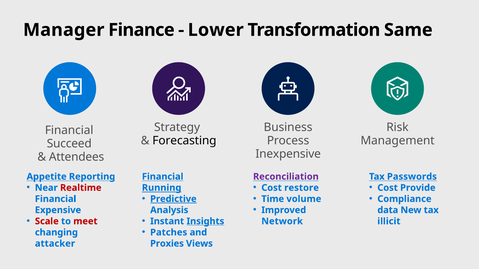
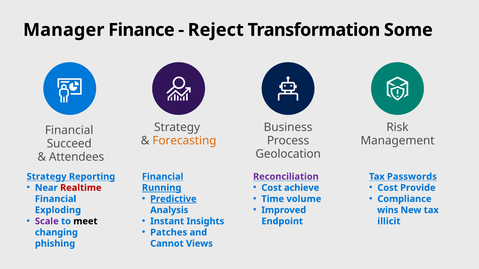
Lower: Lower -> Reject
Same: Same -> Some
Forecasting colour: black -> orange
Inexpensive: Inexpensive -> Geolocation
Appetite at (47, 177): Appetite -> Strategy
restore: restore -> achieve
Expensive: Expensive -> Exploding
data: data -> wins
Scale colour: red -> purple
meet colour: red -> black
Insights underline: present -> none
Network: Network -> Endpoint
attacker: attacker -> phishing
Proxies: Proxies -> Cannot
